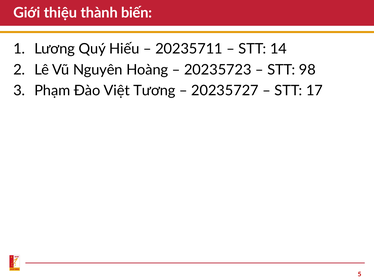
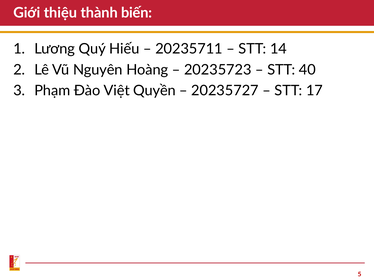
98: 98 -> 40
Tương: Tương -> Quyền
